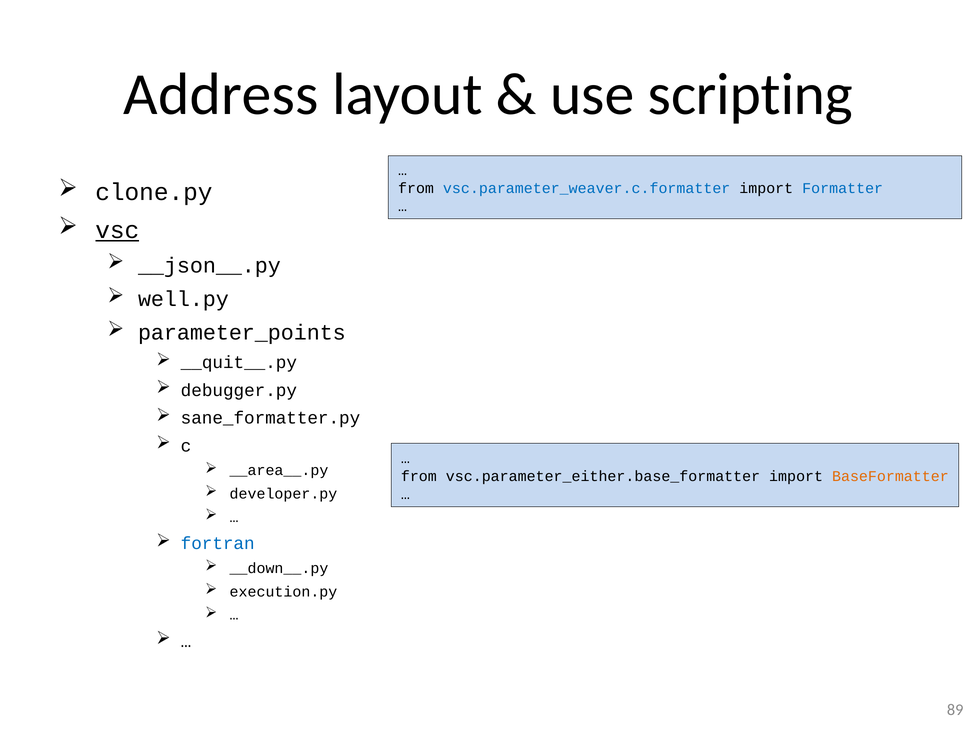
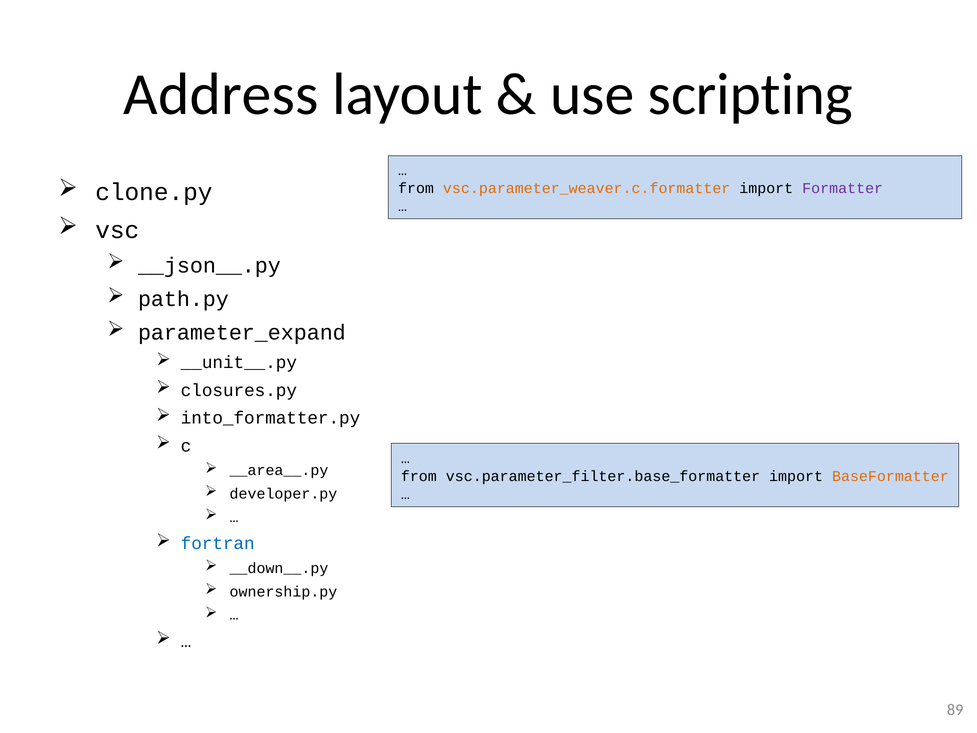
vsc.parameter_weaver.c.formatter colour: blue -> orange
Formatter colour: blue -> purple
vsc underline: present -> none
well.py: well.py -> path.py
parameter_points: parameter_points -> parameter_expand
__quit__.py: __quit__.py -> __unit__.py
debugger.py: debugger.py -> closures.py
sane_formatter.py: sane_formatter.py -> into_formatter.py
vsc.parameter_either.base_formatter: vsc.parameter_either.base_formatter -> vsc.parameter_filter.base_formatter
execution.py: execution.py -> ownership.py
